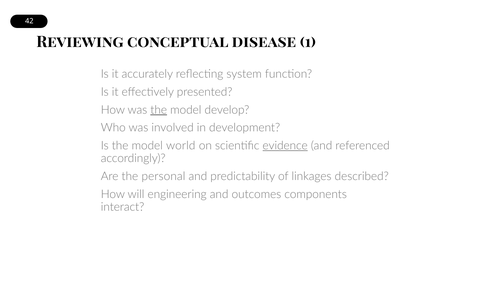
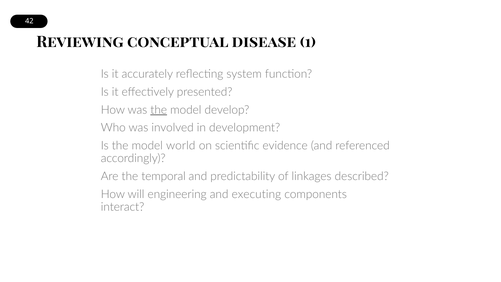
evidence underline: present -> none
personal: personal -> temporal
outcomes: outcomes -> executing
